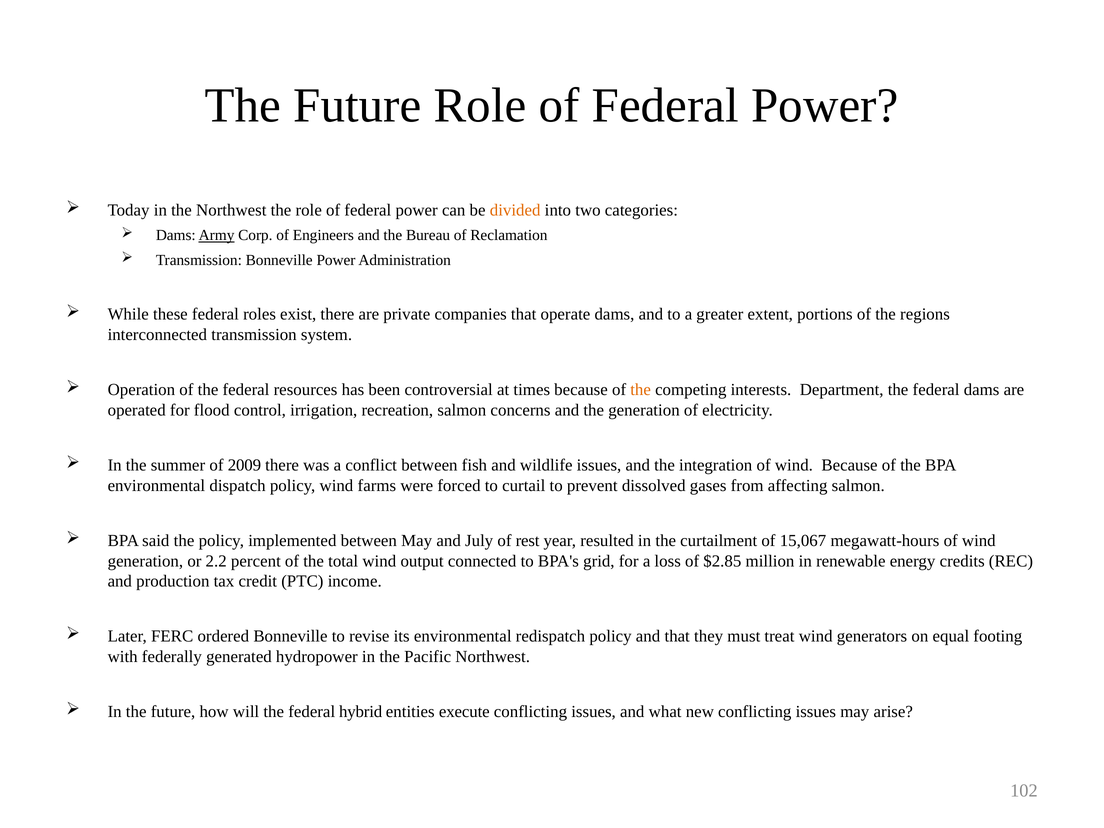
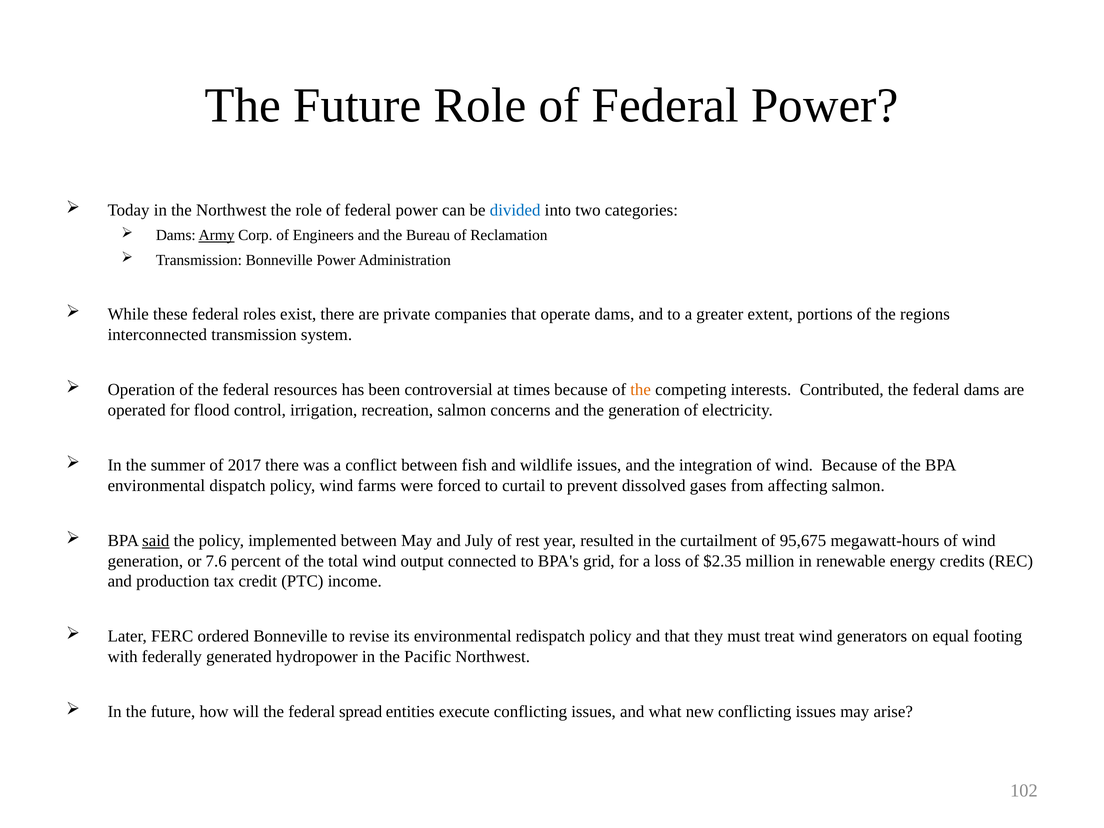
divided colour: orange -> blue
Department: Department -> Contributed
2009: 2009 -> 2017
said underline: none -> present
15,067: 15,067 -> 95,675
2.2: 2.2 -> 7.6
$2.85: $2.85 -> $2.35
hybrid: hybrid -> spread
